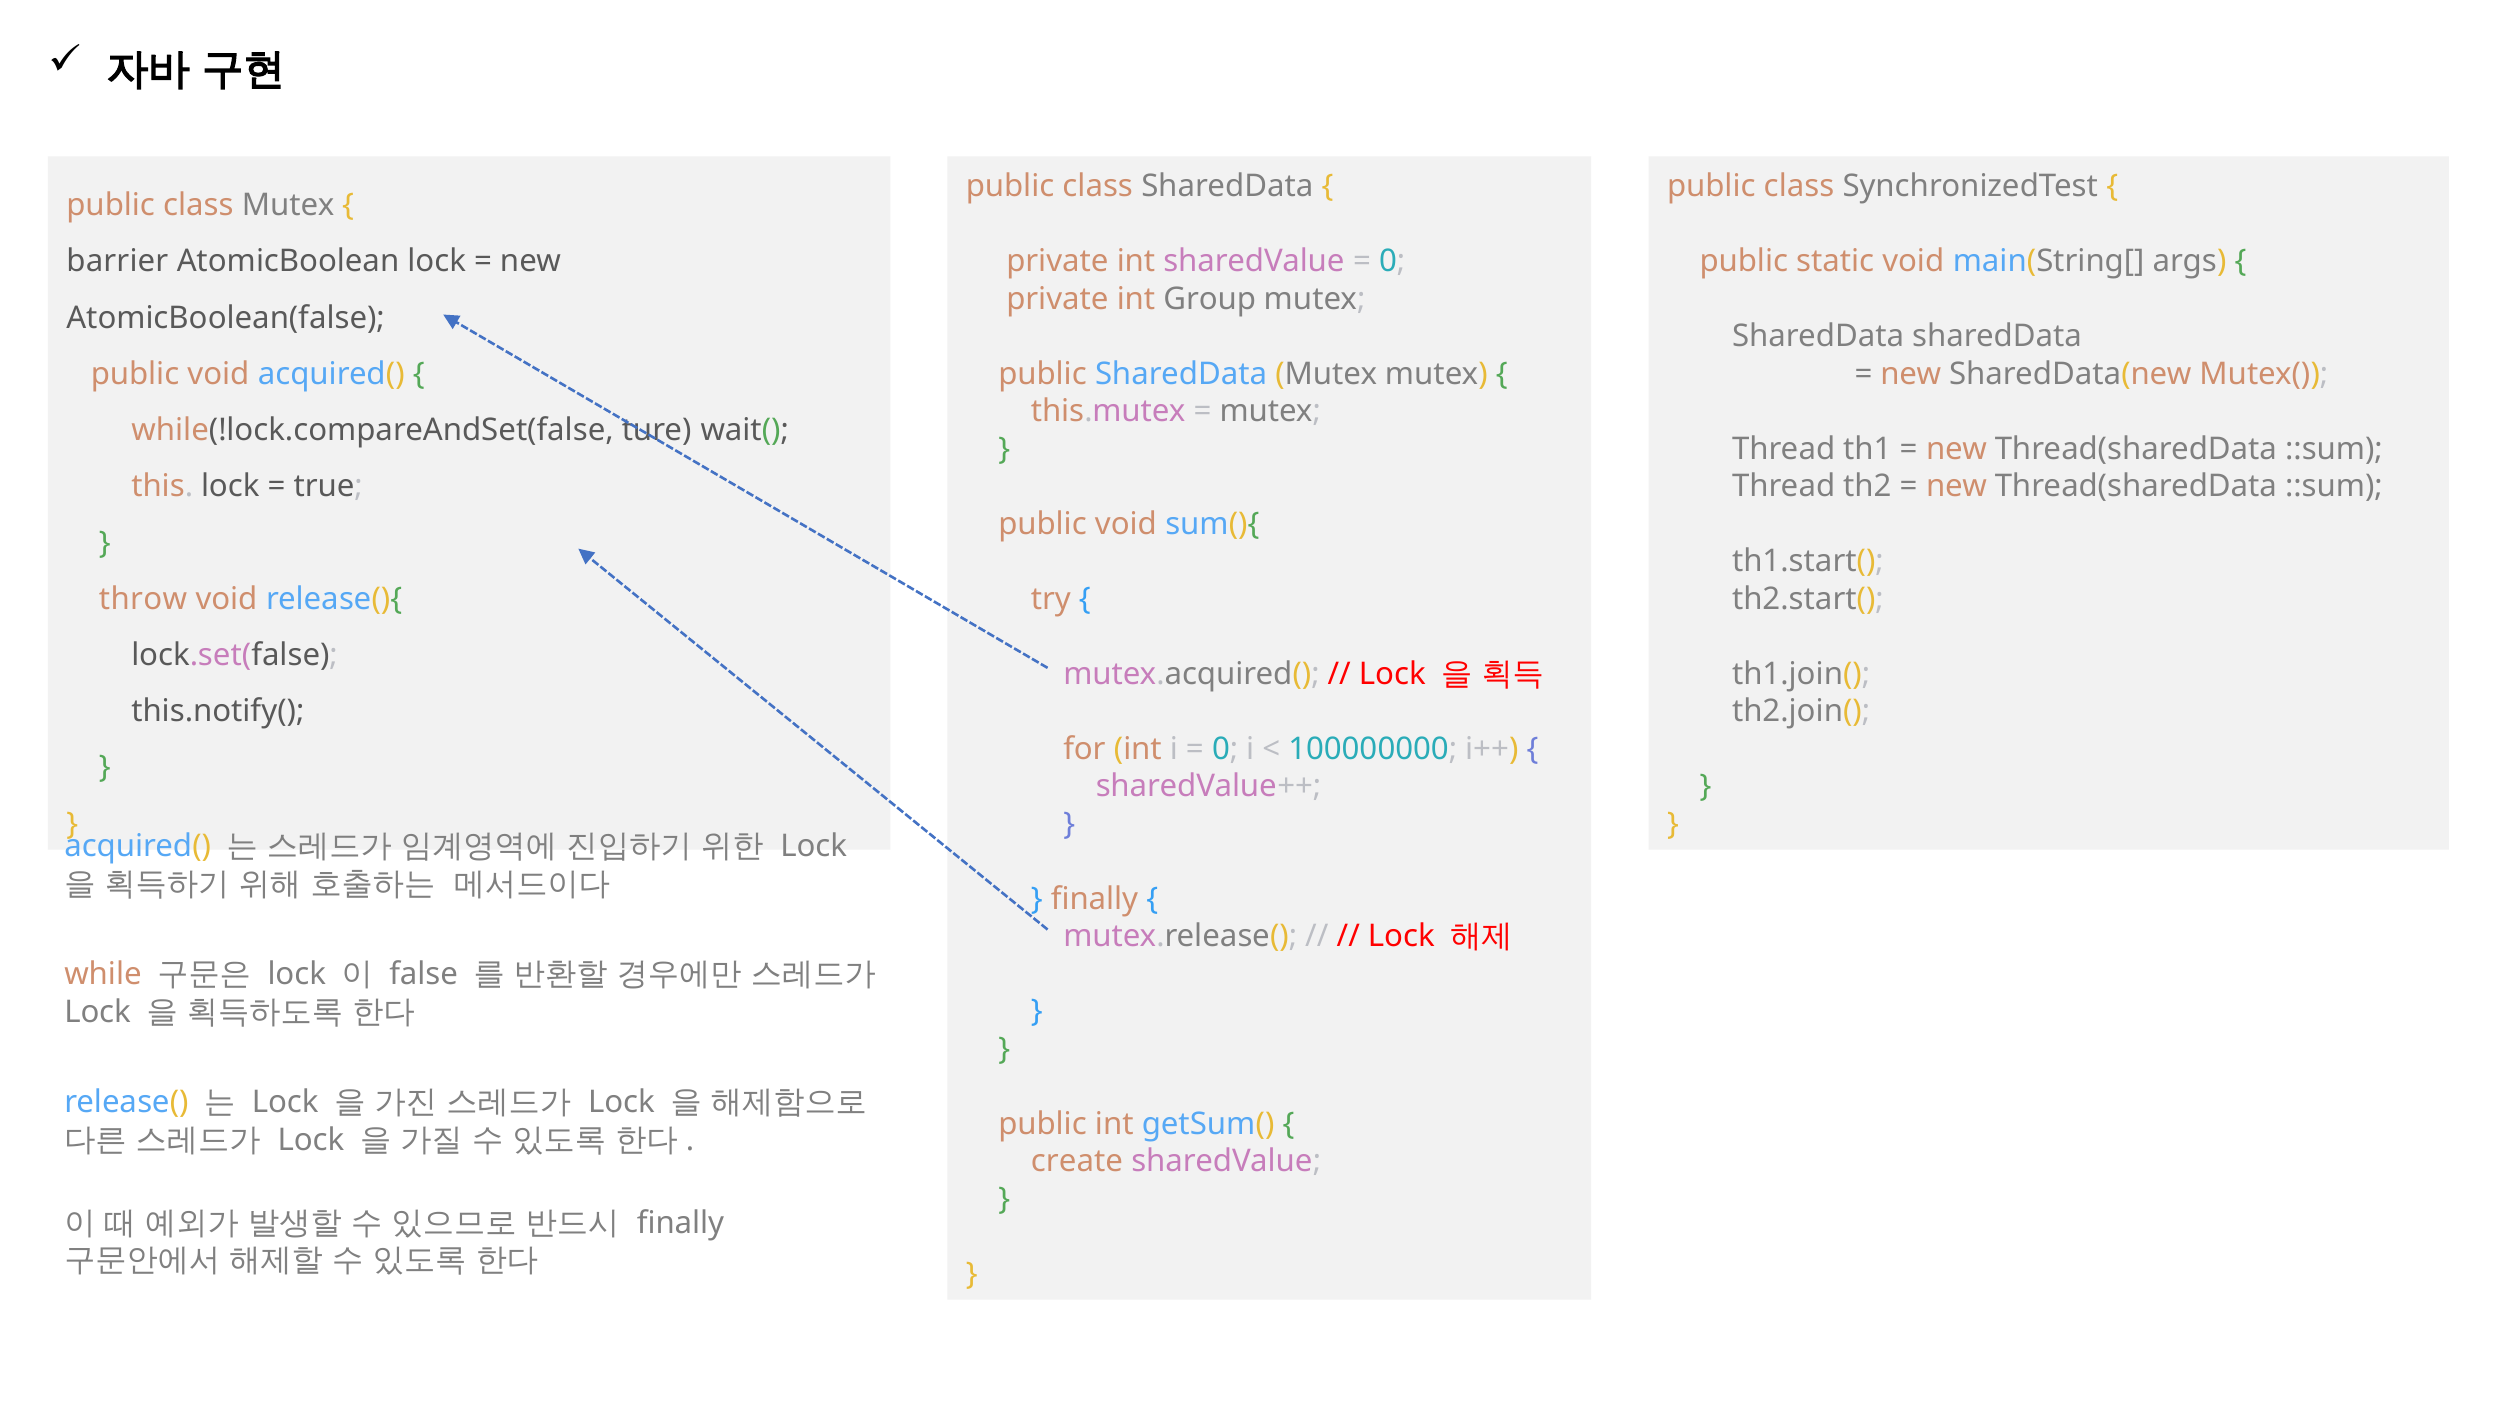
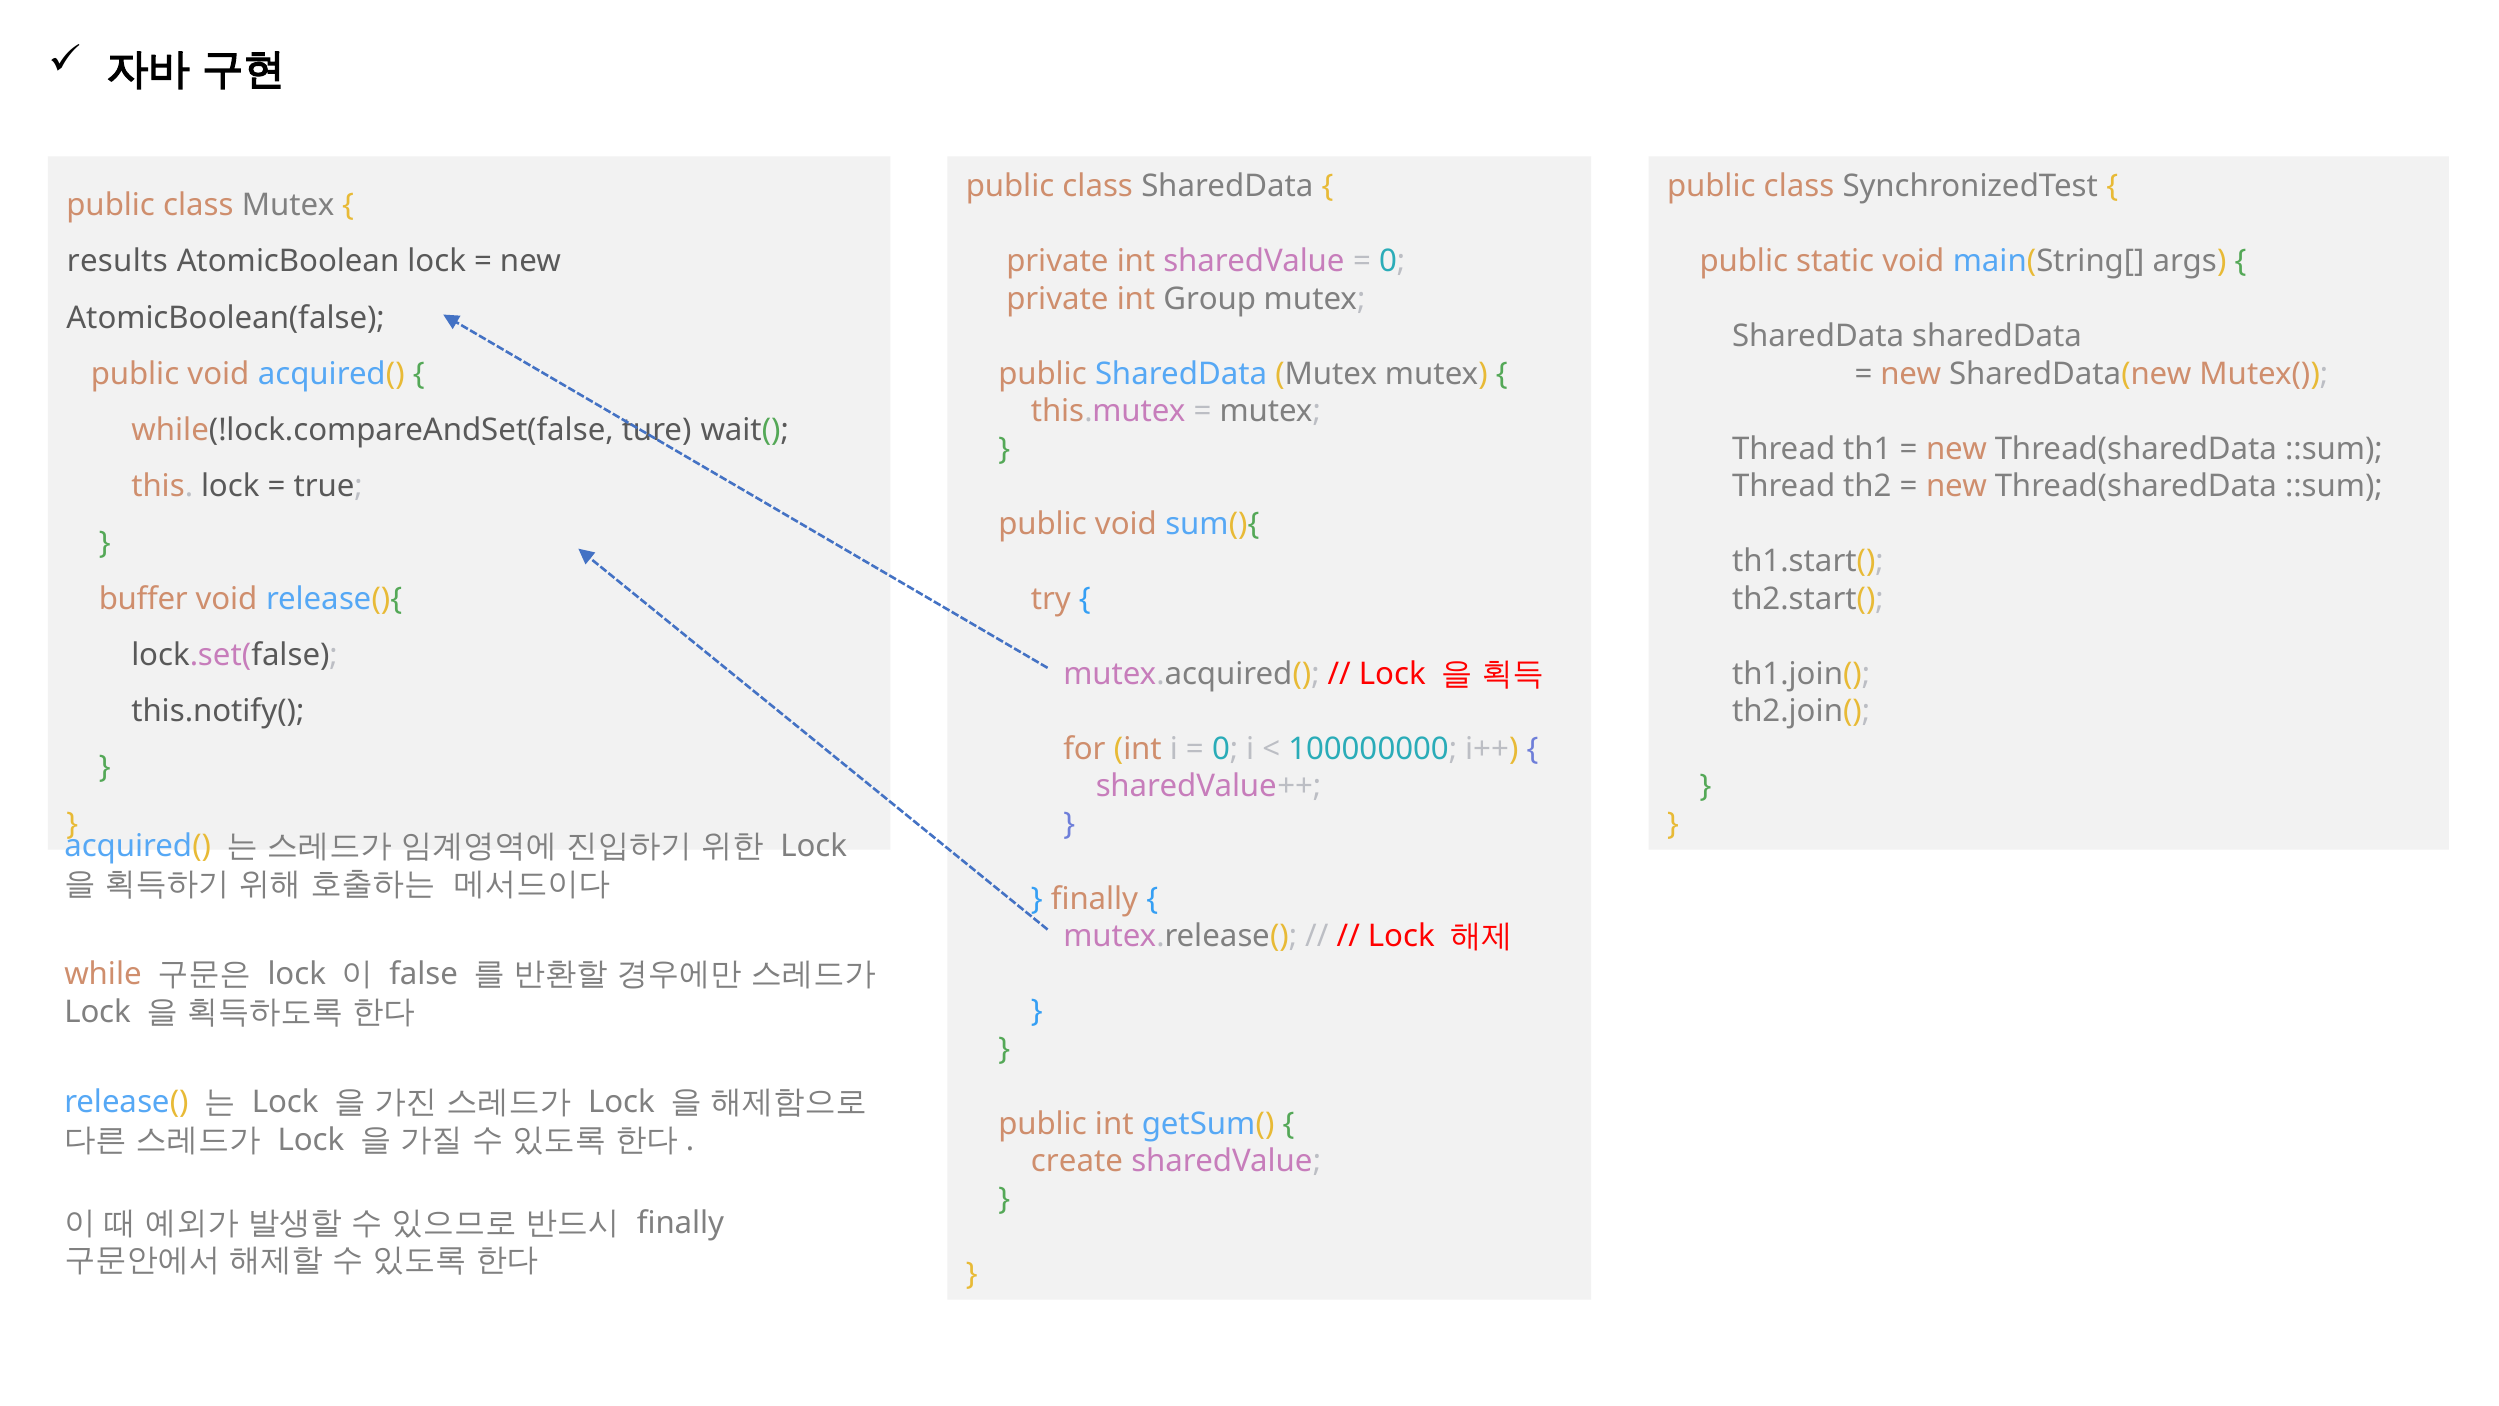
barrier: barrier -> results
throw: throw -> buffer
